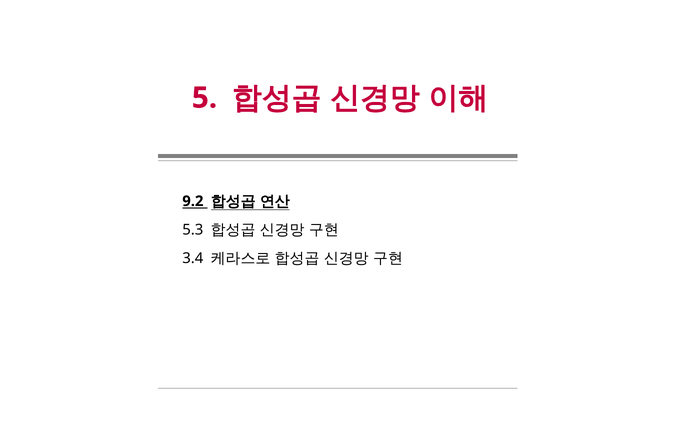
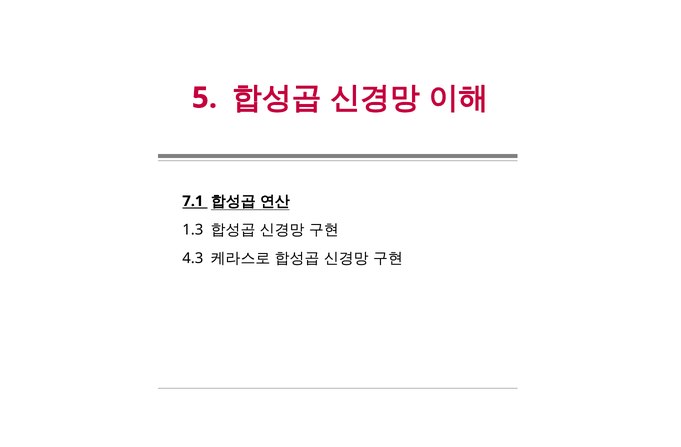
9.2: 9.2 -> 7.1
5.3: 5.3 -> 1.3
3.4: 3.4 -> 4.3
